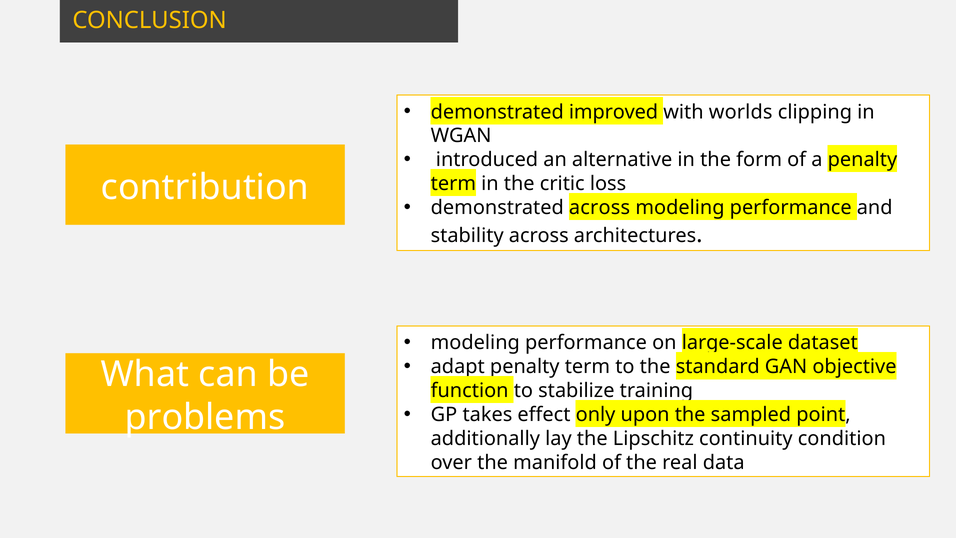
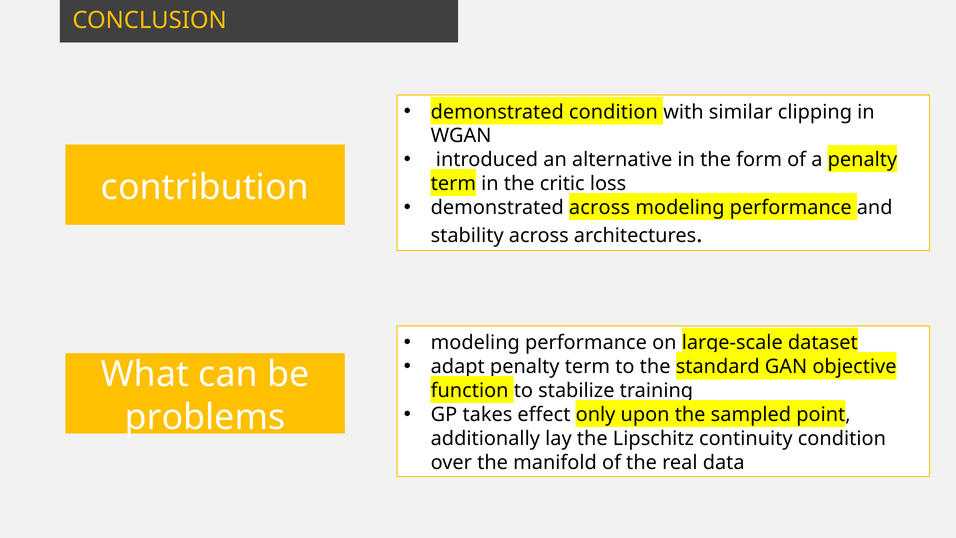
demonstrated improved: improved -> condition
worlds: worlds -> similar
